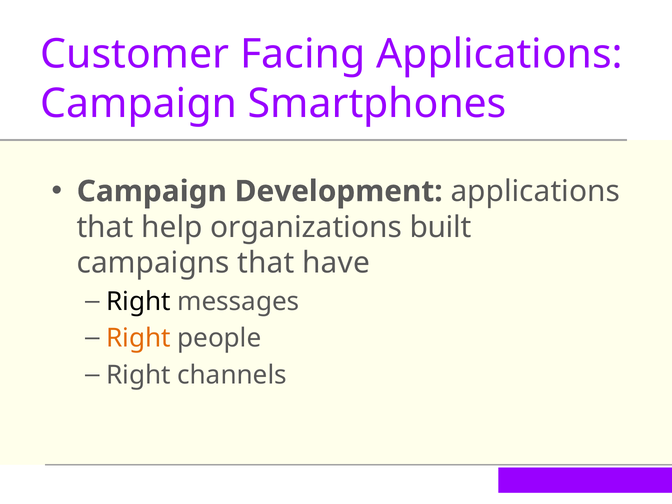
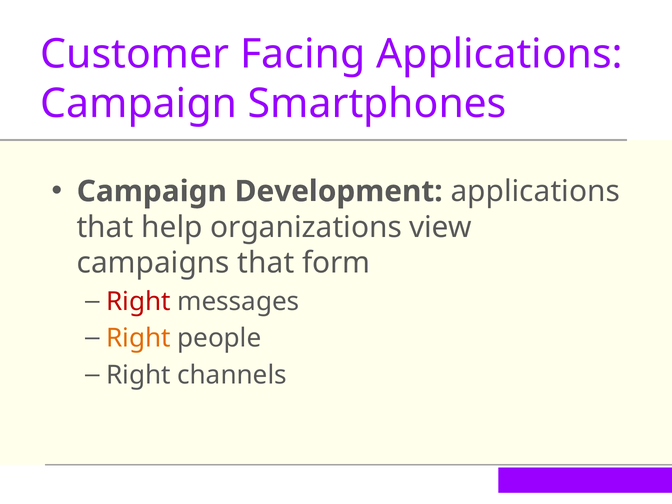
built: built -> view
have: have -> form
Right at (138, 302) colour: black -> red
